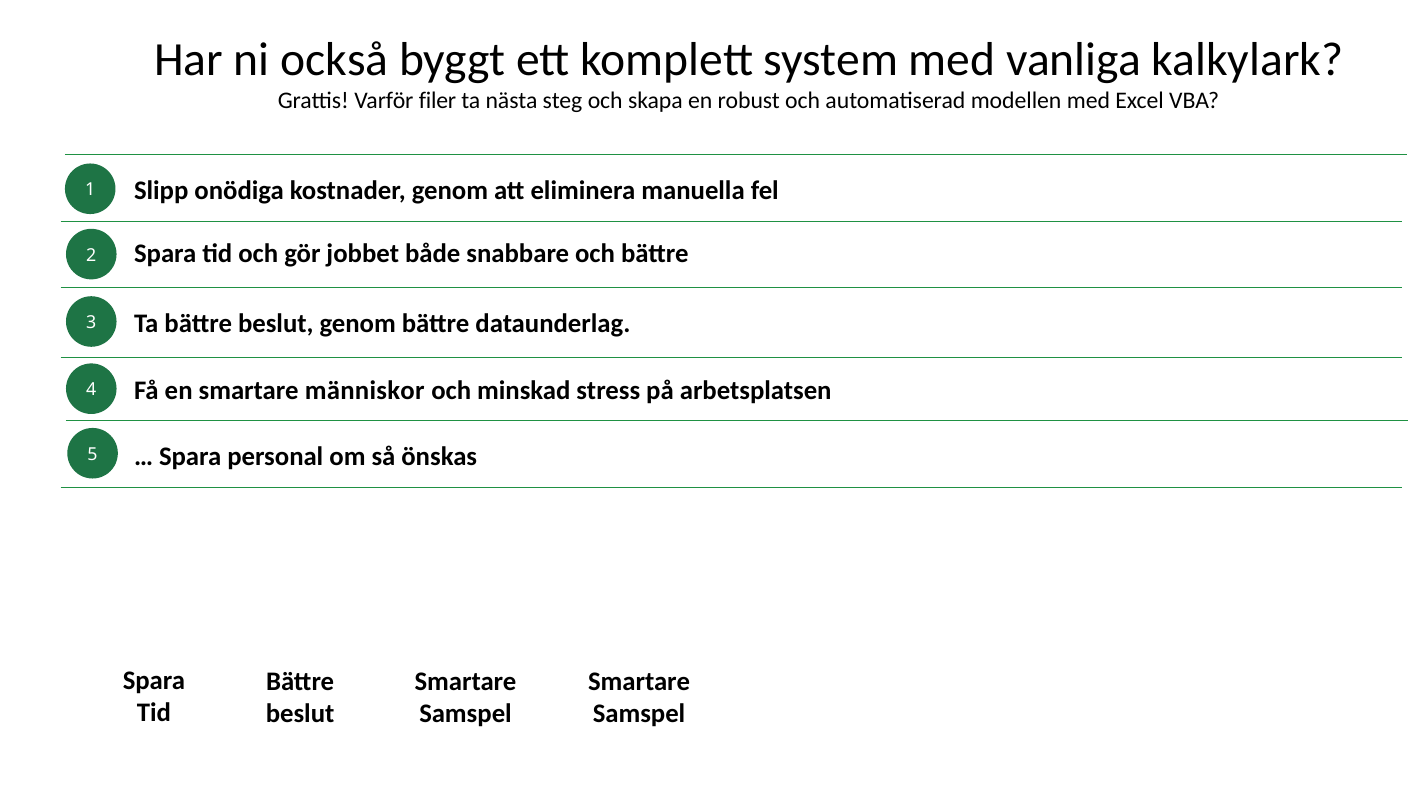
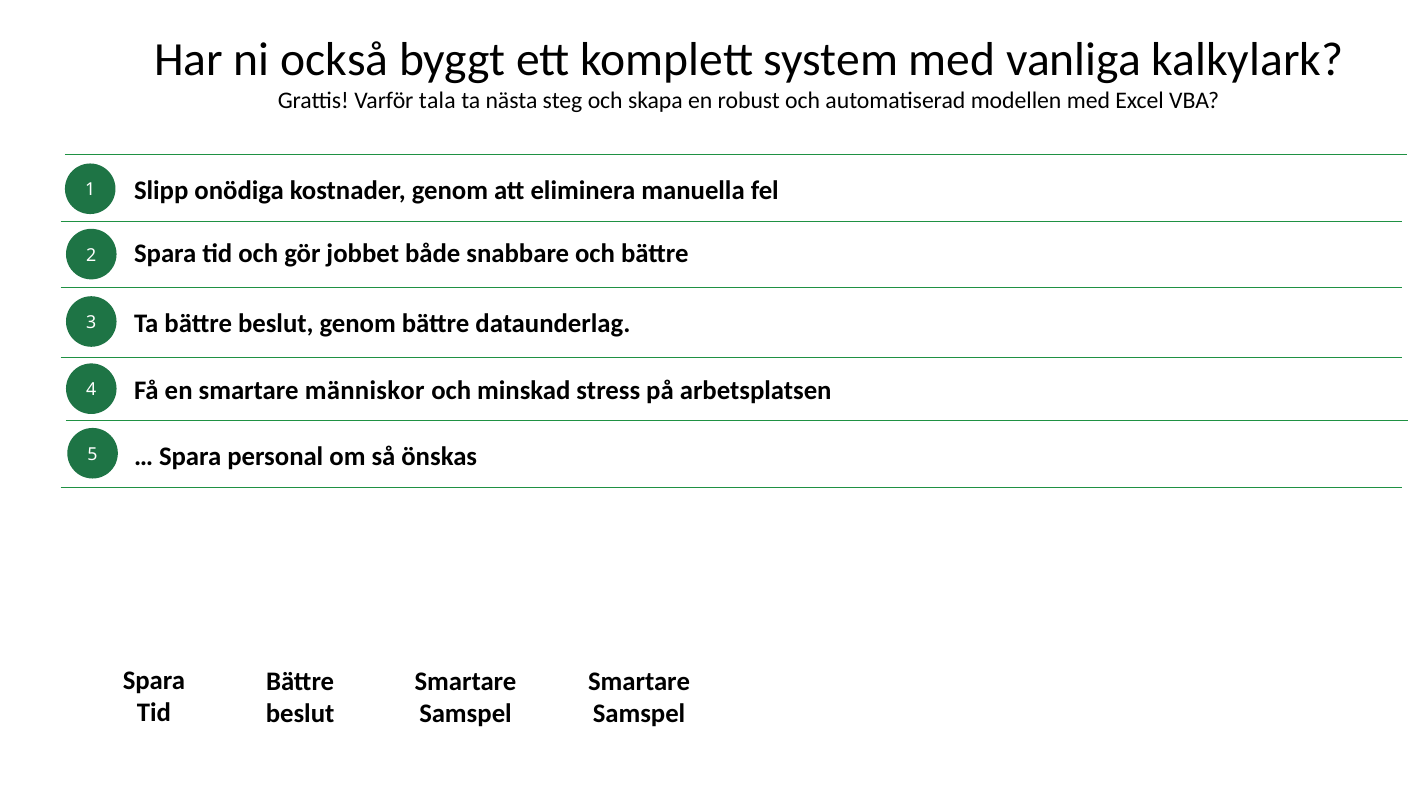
filer: filer -> tala
